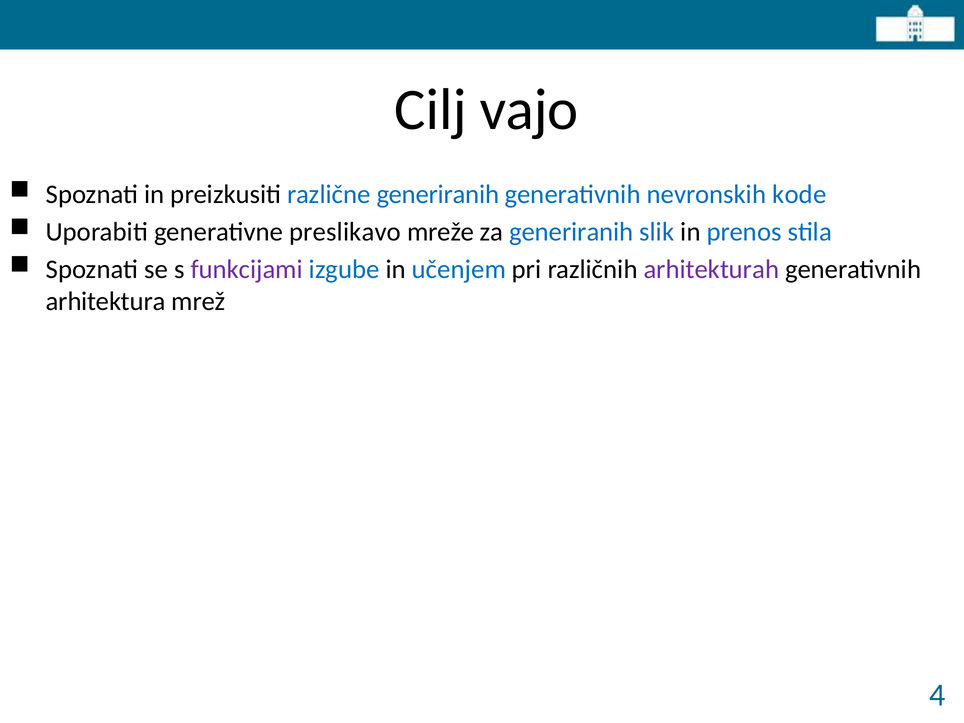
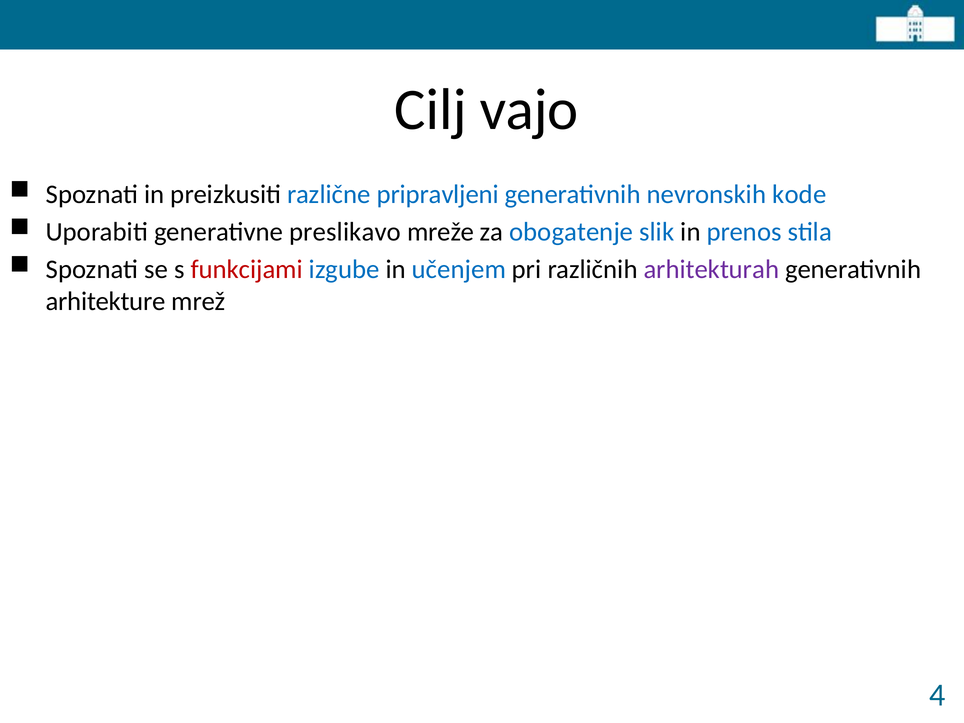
različne generiranih: generiranih -> pripravljeni
za generiranih: generiranih -> obogatenje
funkcijami colour: purple -> red
arhitektura: arhitektura -> arhitekture
